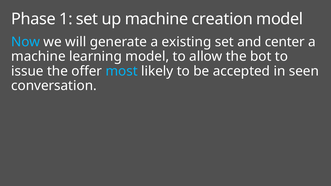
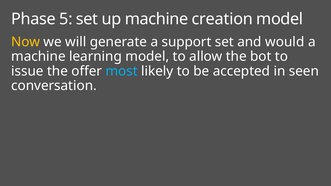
1: 1 -> 5
Now colour: light blue -> yellow
existing: existing -> support
center: center -> would
